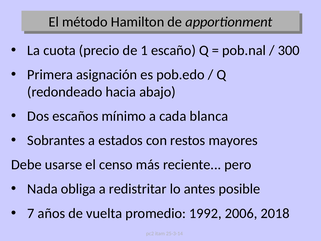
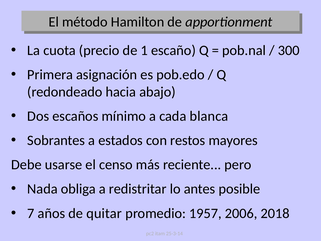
vuelta: vuelta -> quitar
1992: 1992 -> 1957
